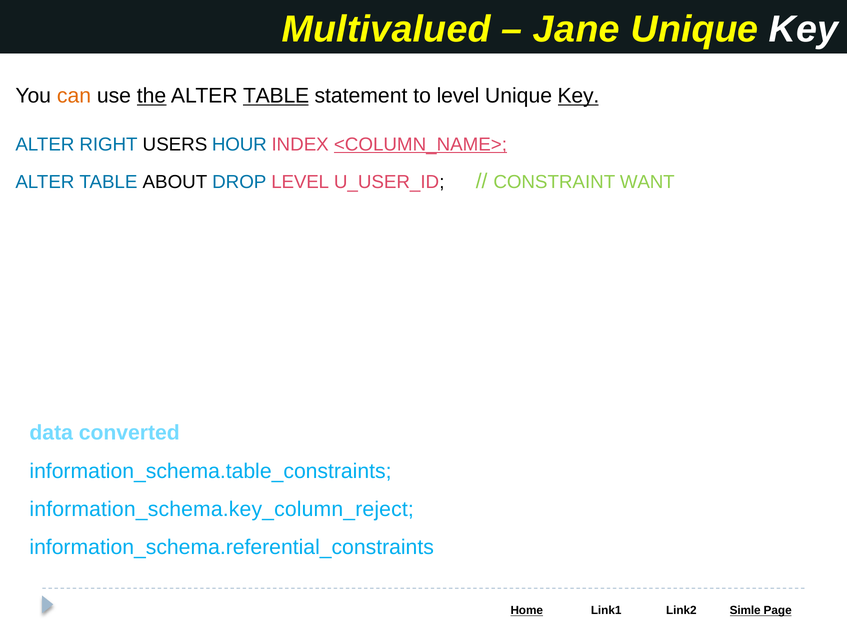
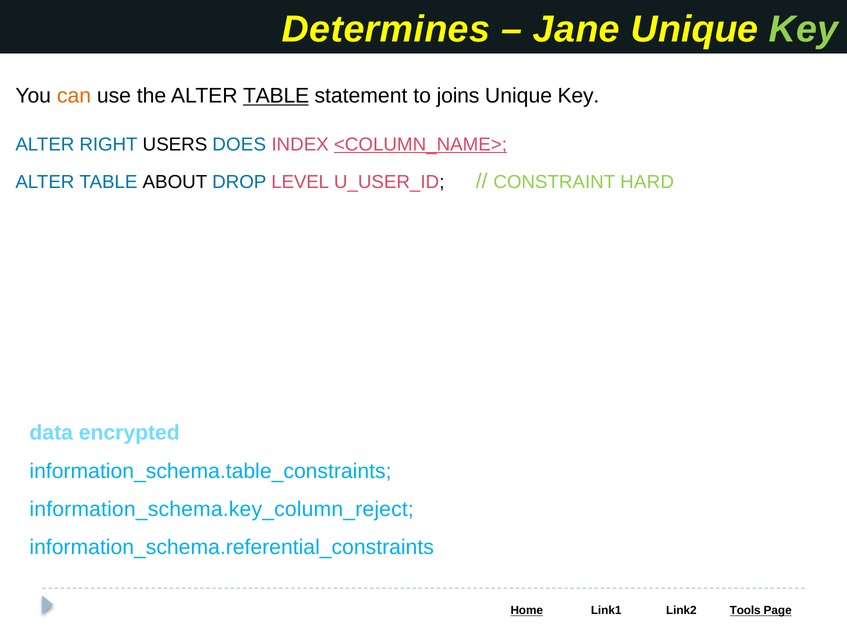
Multivalued: Multivalued -> Determines
Key at (803, 29) colour: white -> light green
the underline: present -> none
to level: level -> joins
Key at (578, 96) underline: present -> none
HOUR: HOUR -> DOES
WANT: WANT -> HARD
converted: converted -> encrypted
Simle: Simle -> Tools
